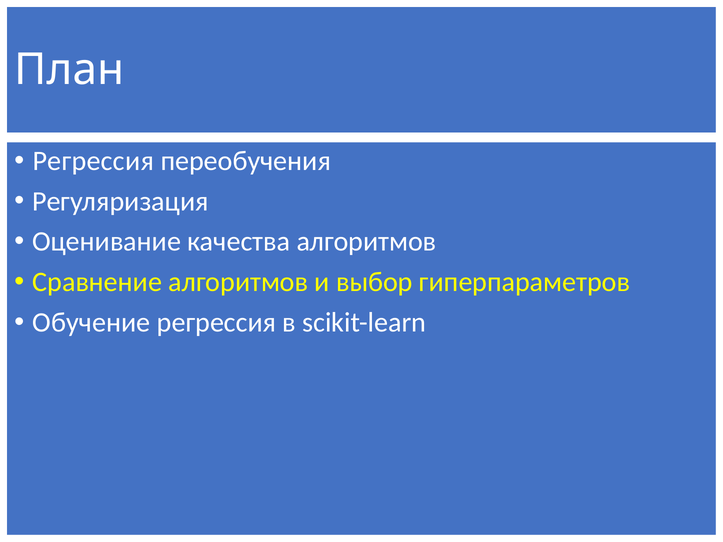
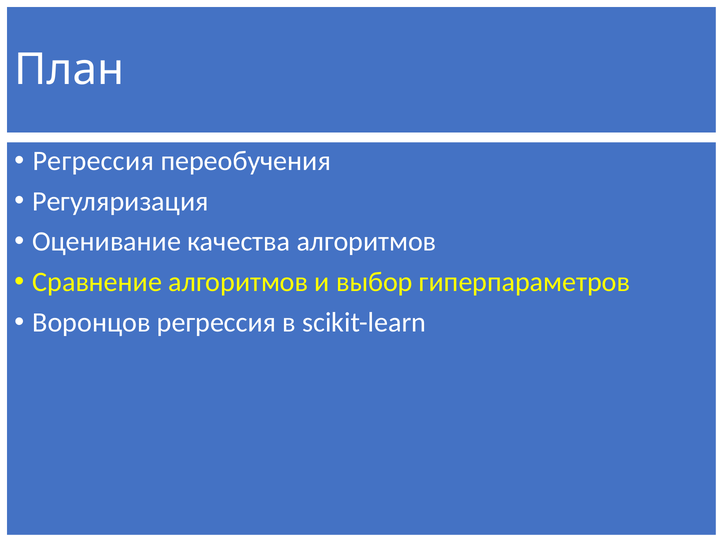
Обучение: Обучение -> Воронцов
